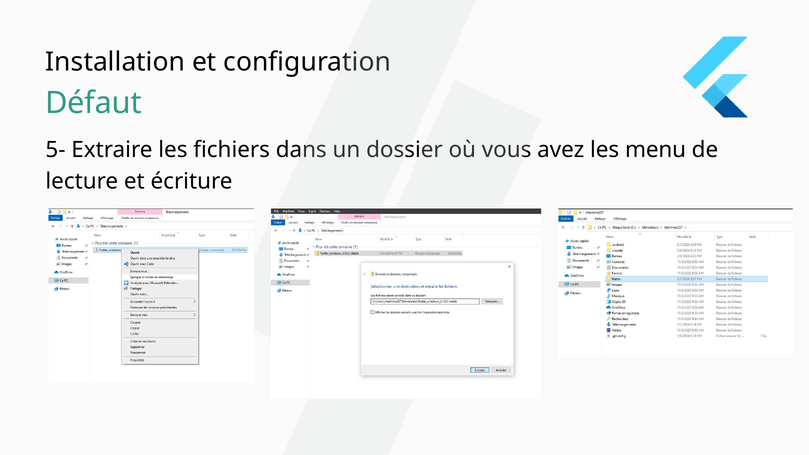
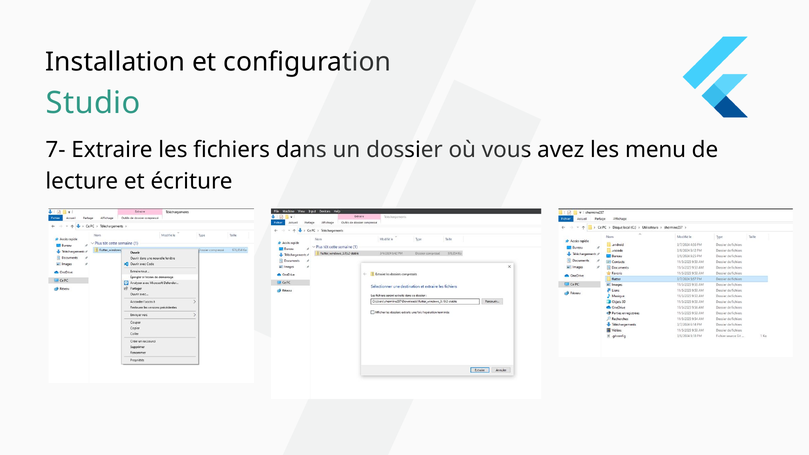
Défaut: Défaut -> Studio
5-: 5- -> 7-
